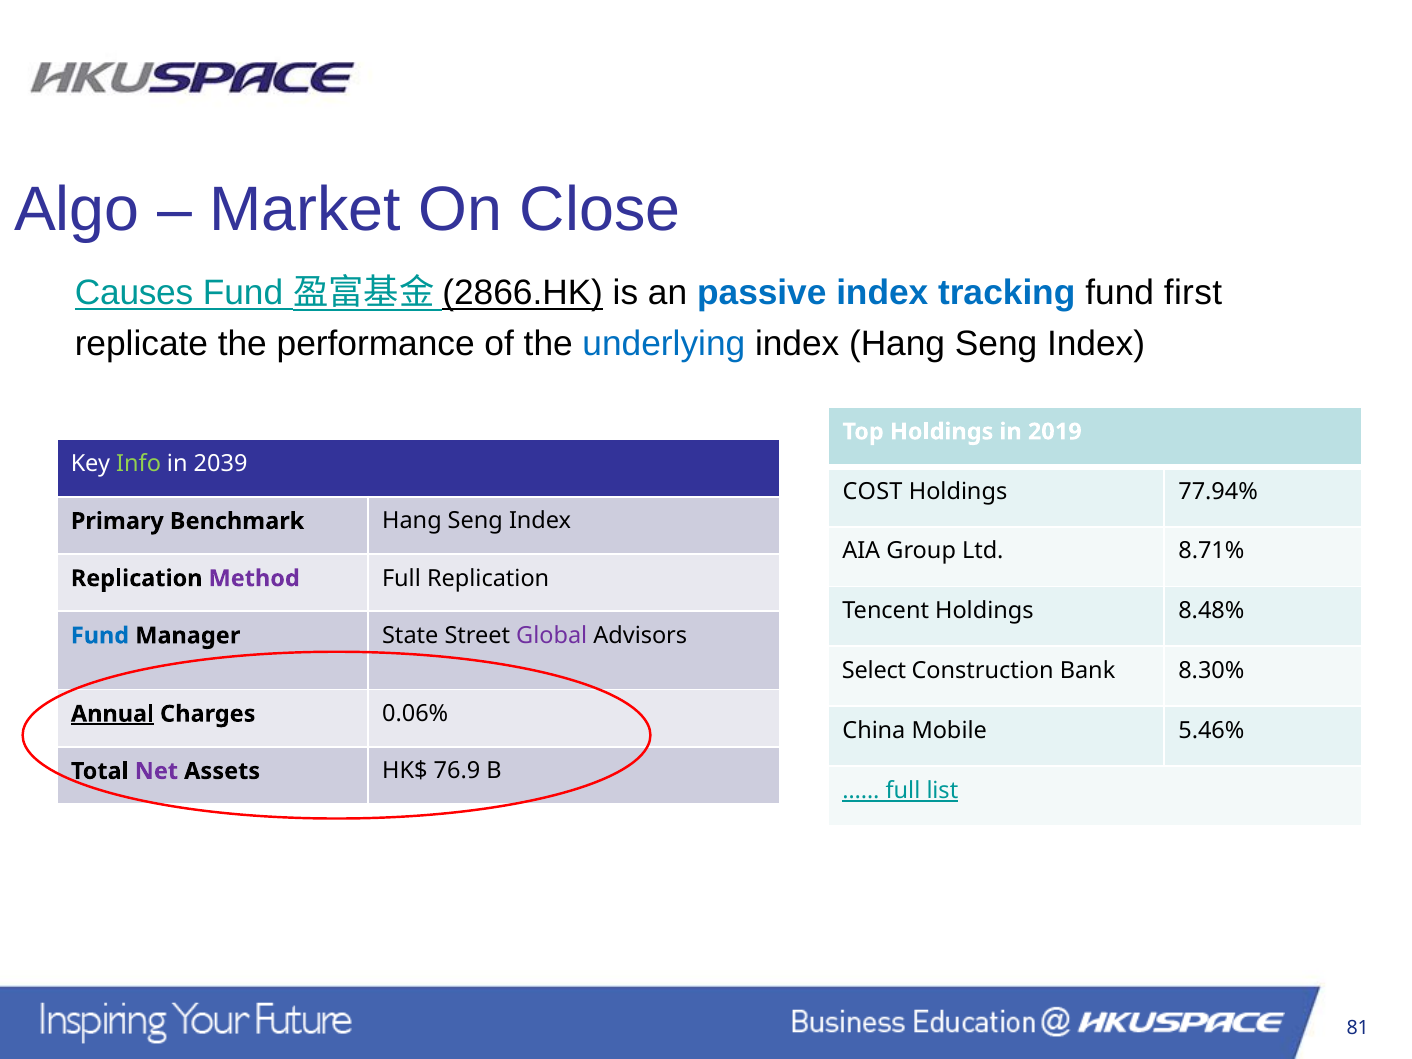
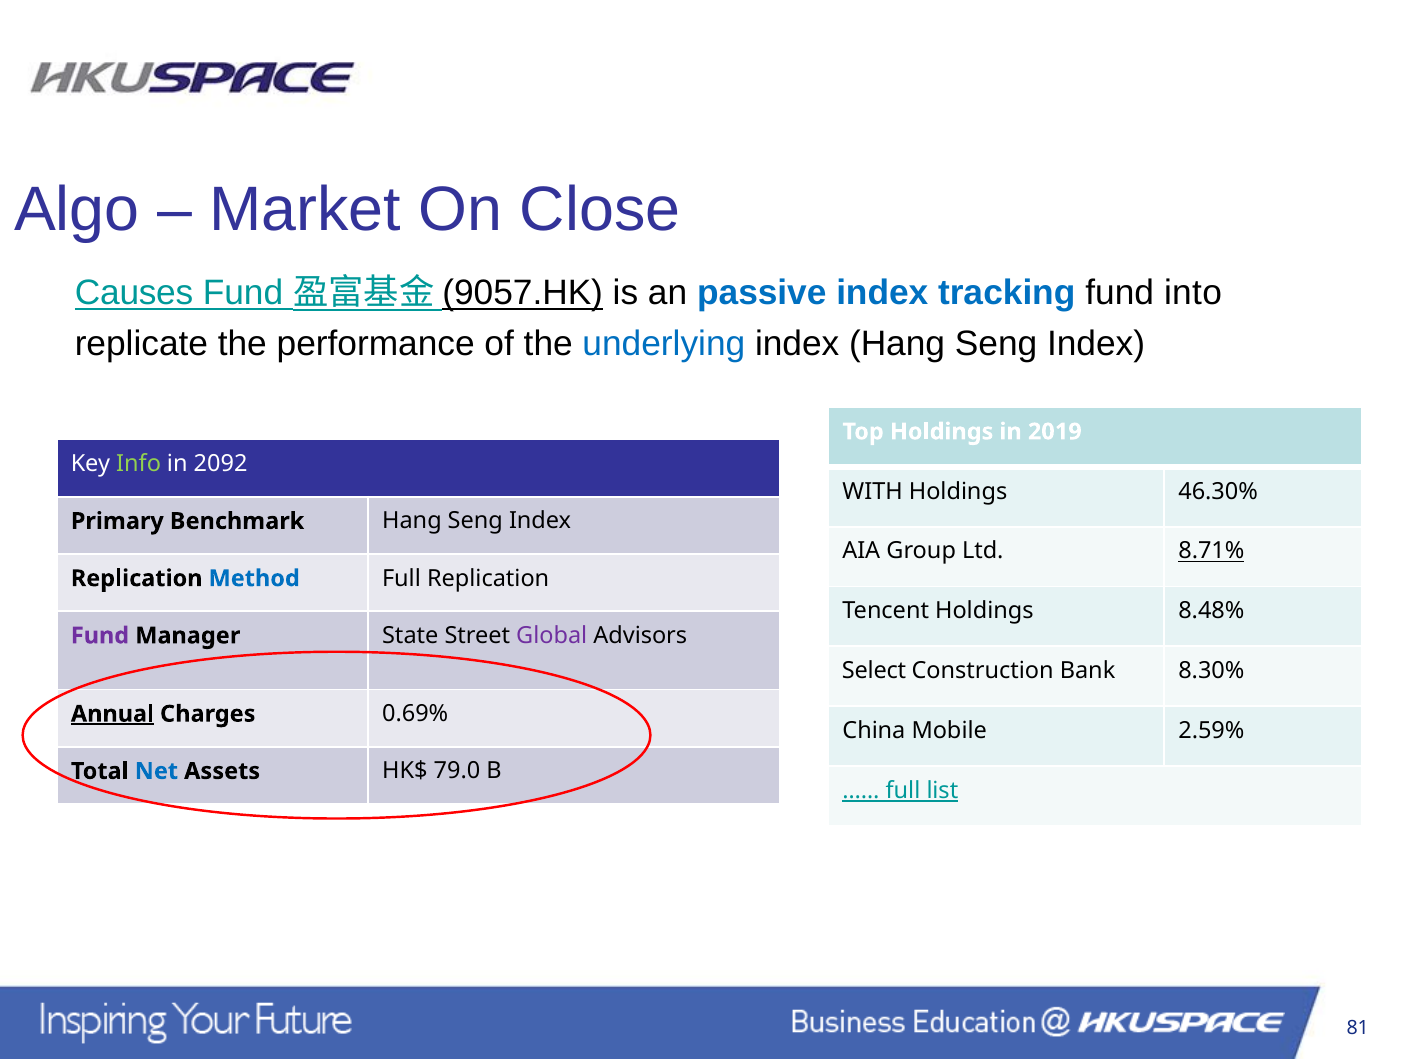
2866.HK: 2866.HK -> 9057.HK
first: first -> into
2039: 2039 -> 2092
COST: COST -> WITH
77.94%: 77.94% -> 46.30%
8.71% underline: none -> present
Method colour: purple -> blue
Fund at (100, 636) colour: blue -> purple
0.06%: 0.06% -> 0.69%
5.46%: 5.46% -> 2.59%
Net colour: purple -> blue
76.9: 76.9 -> 79.0
